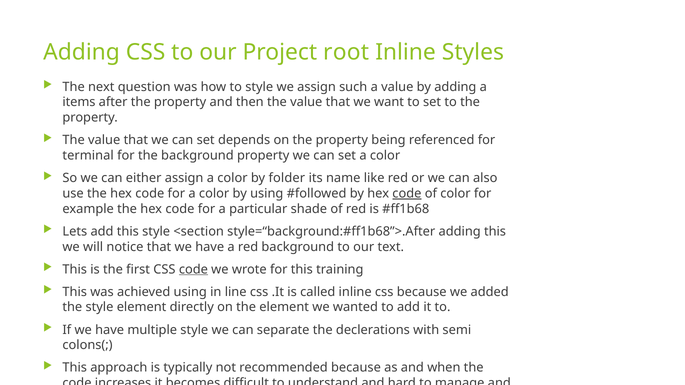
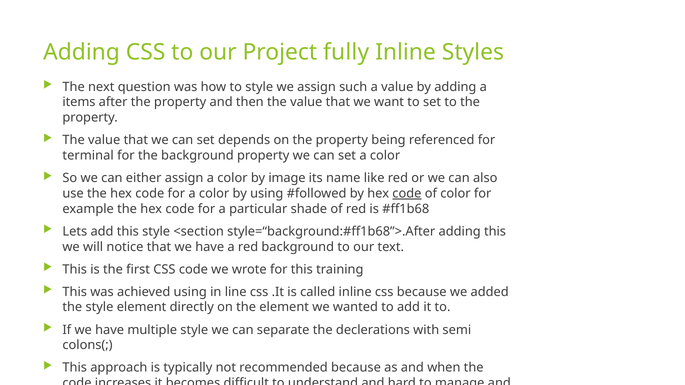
root: root -> fully
folder: folder -> image
code at (193, 270) underline: present -> none
